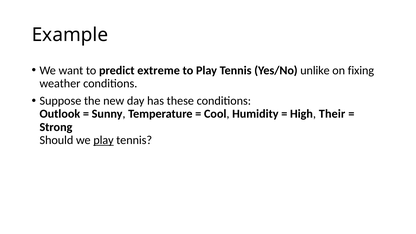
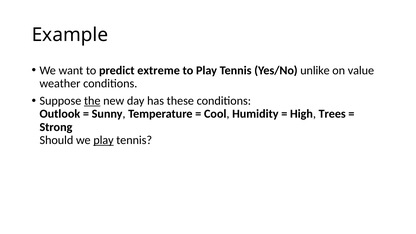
fixing: fixing -> value
the underline: none -> present
Their: Their -> Trees
